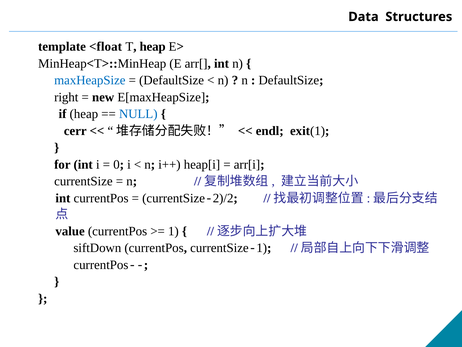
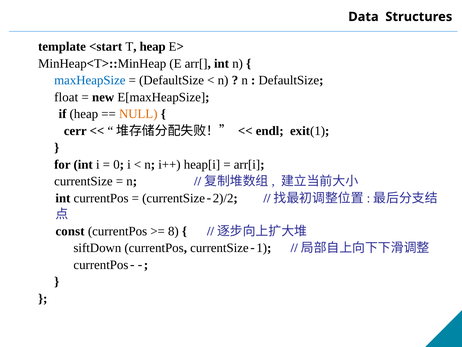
<float: <float -> <start
right: right -> float
NULL colour: blue -> orange
value: value -> const
1: 1 -> 8
